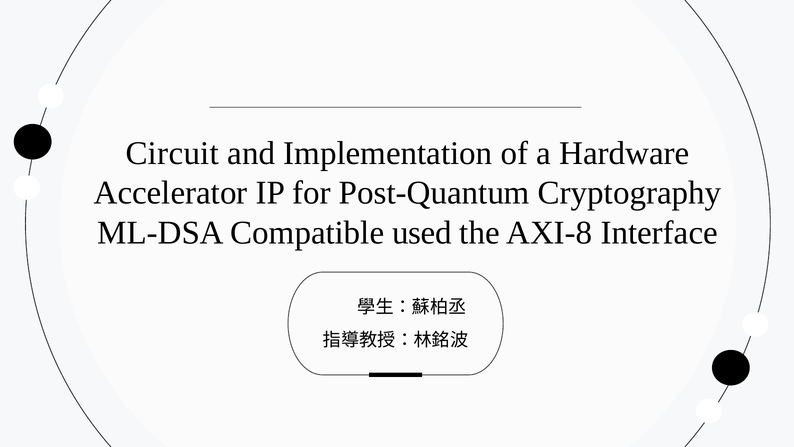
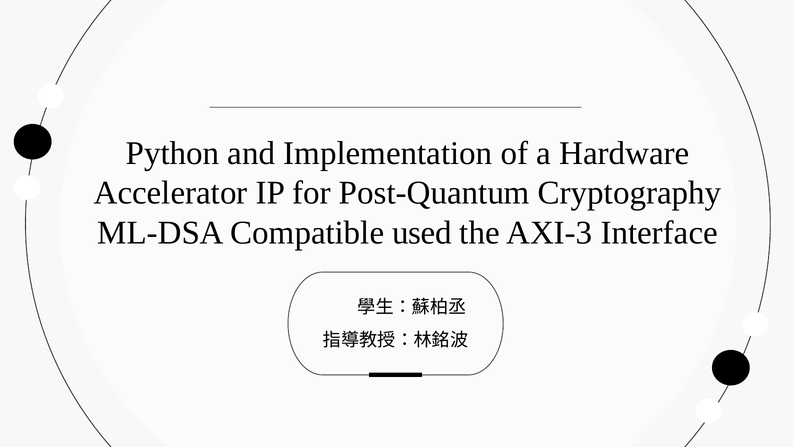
Circuit: Circuit -> Python
AXI-8: AXI-8 -> AXI-3
